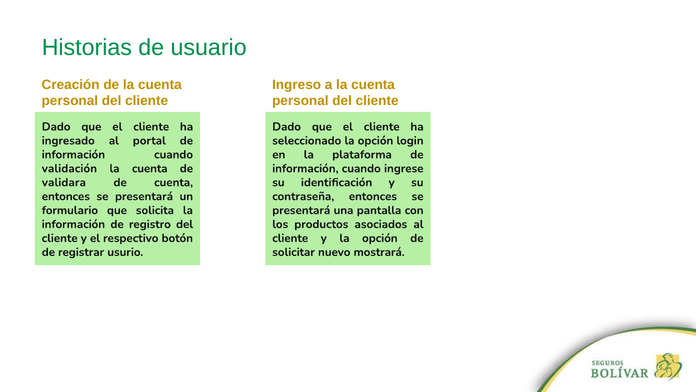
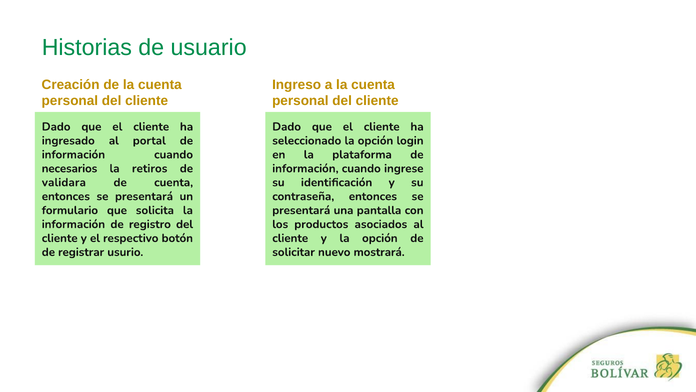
validación: validación -> necesarios
cuenta at (150, 168): cuenta -> retiros
